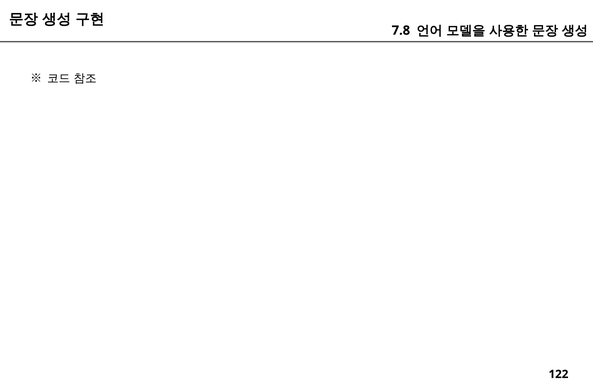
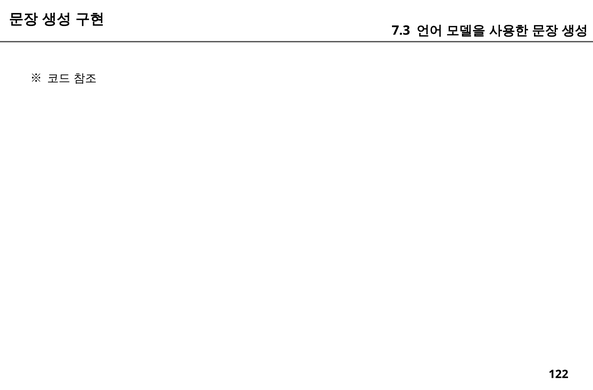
7.8: 7.8 -> 7.3
